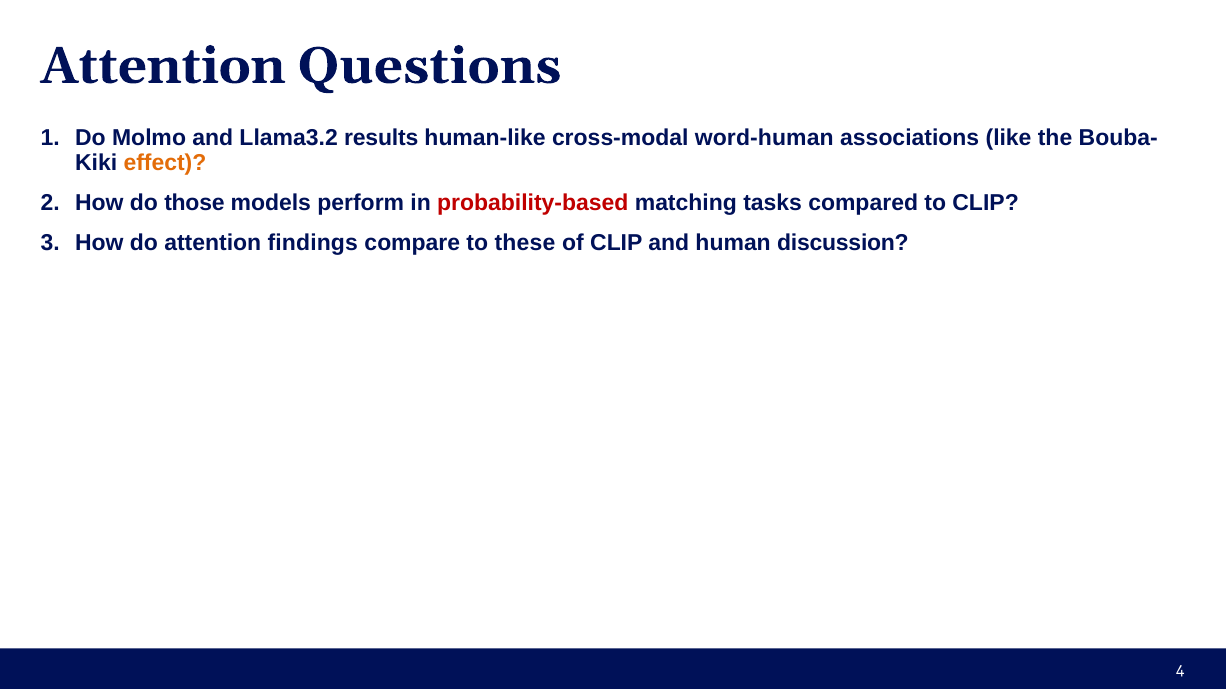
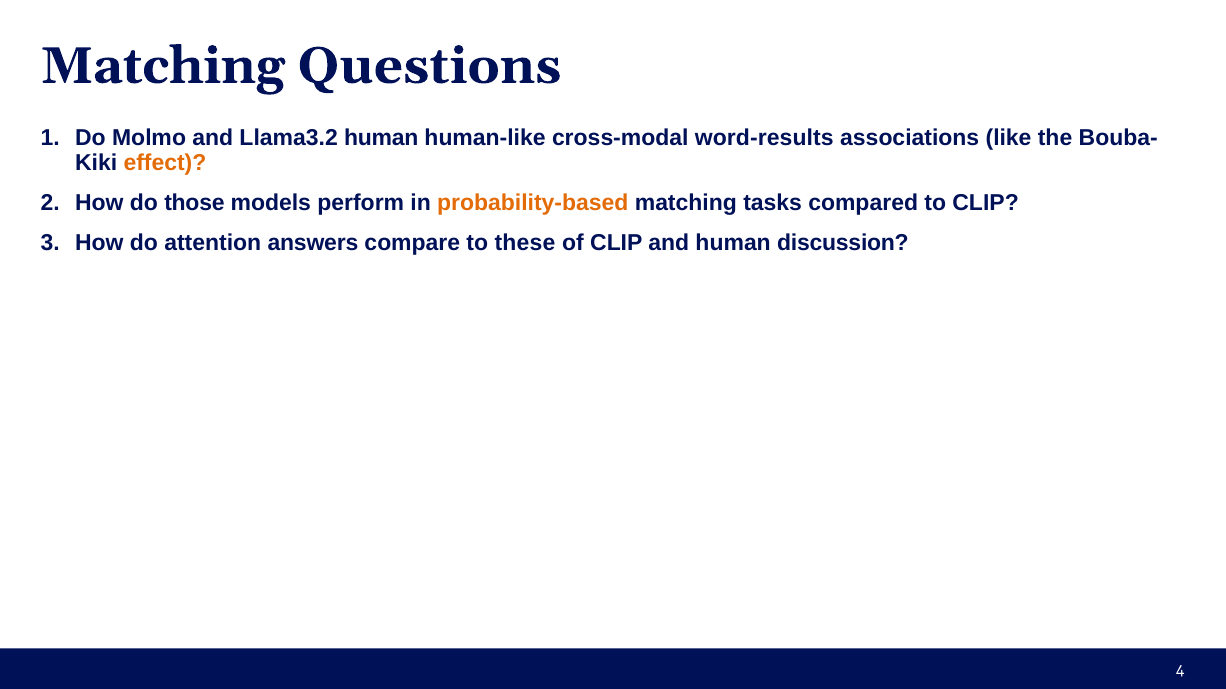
Attention at (163, 66): Attention -> Matching
Llama3.2 results: results -> human
word-human: word-human -> word-results
probability-based colour: red -> orange
findings: findings -> answers
